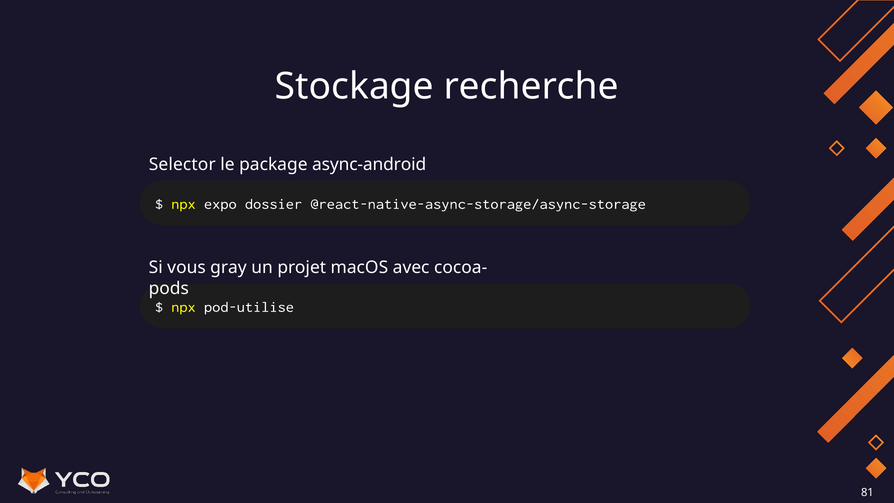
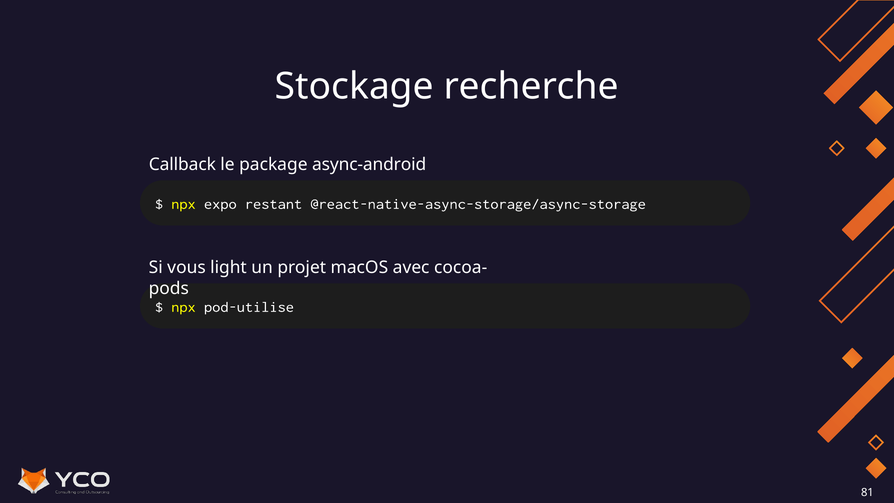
Selector: Selector -> Callback
dossier: dossier -> restant
gray: gray -> light
